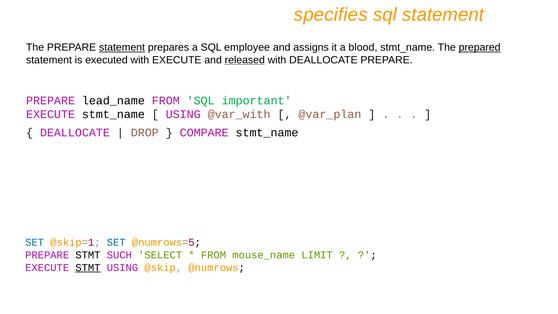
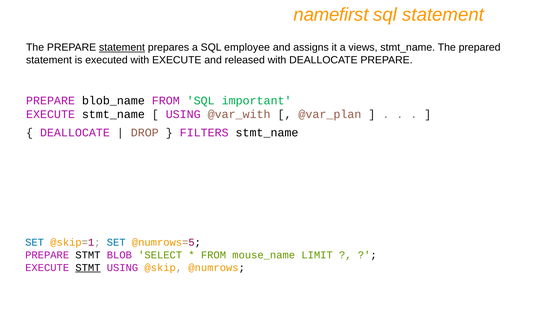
specifies: specifies -> namefirst
blood: blood -> views
prepared underline: present -> none
released underline: present -> none
lead_name: lead_name -> blob_name
COMPARE: COMPARE -> FILTERS
SUCH: SUCH -> BLOB
